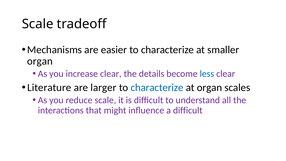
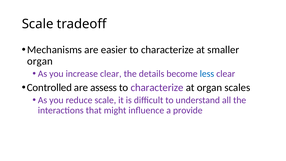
Literature: Literature -> Controlled
larger: larger -> assess
characterize at (157, 88) colour: blue -> purple
a difficult: difficult -> provide
